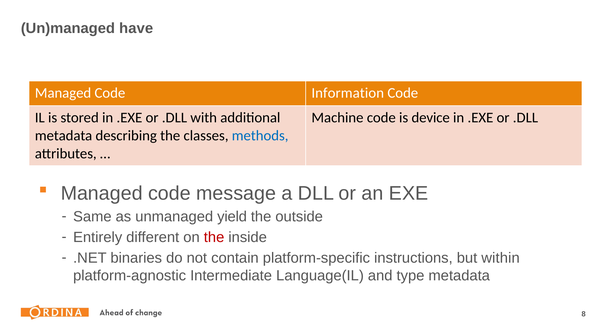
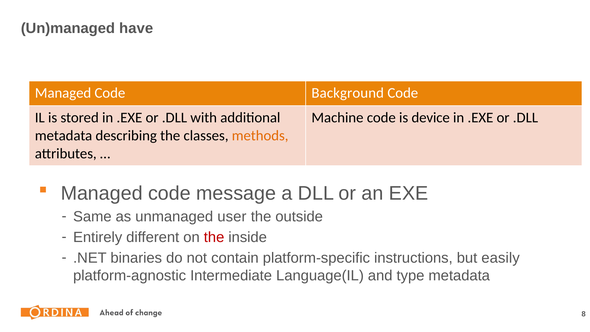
Information: Information -> Background
methods colour: blue -> orange
yield: yield -> user
within: within -> easily
